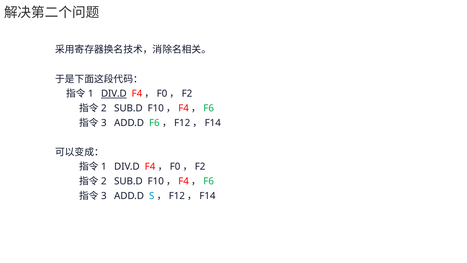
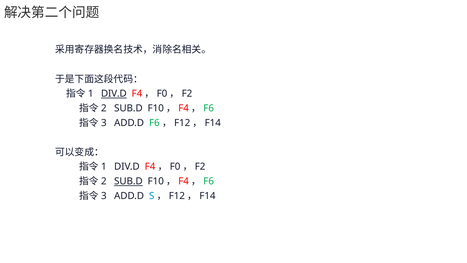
SUB.D at (128, 181) underline: none -> present
